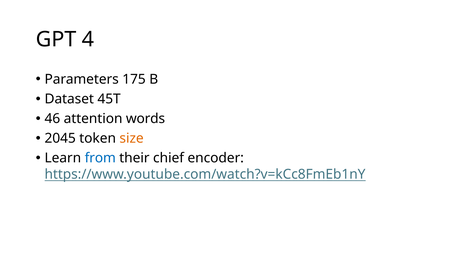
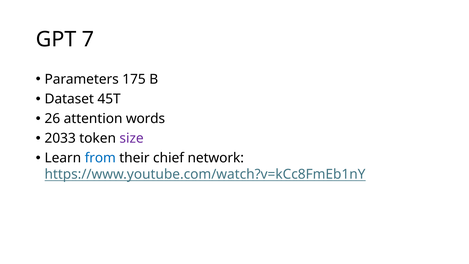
4: 4 -> 7
46: 46 -> 26
2045: 2045 -> 2033
size colour: orange -> purple
encoder: encoder -> network
